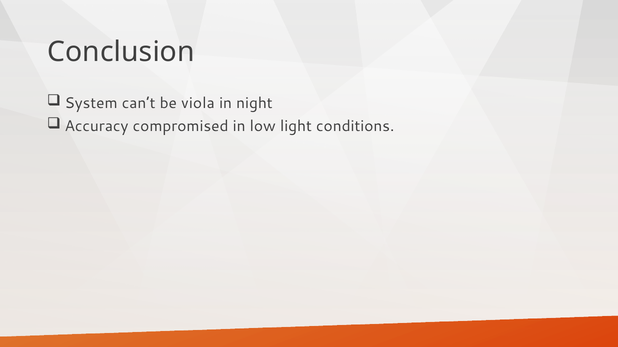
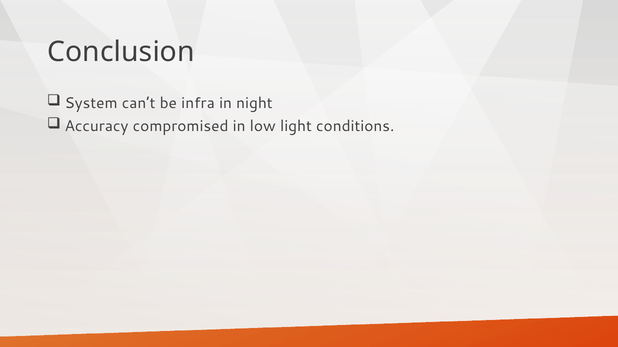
viola: viola -> infra
